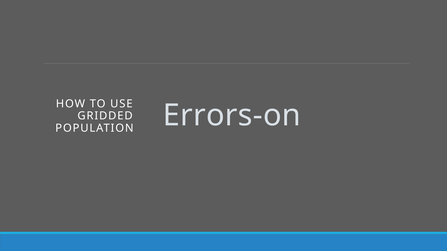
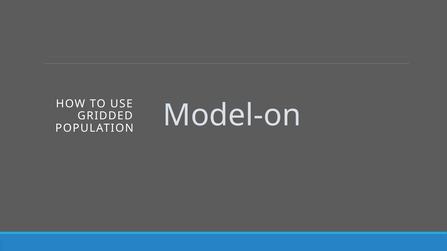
Errors-on: Errors-on -> Model-on
